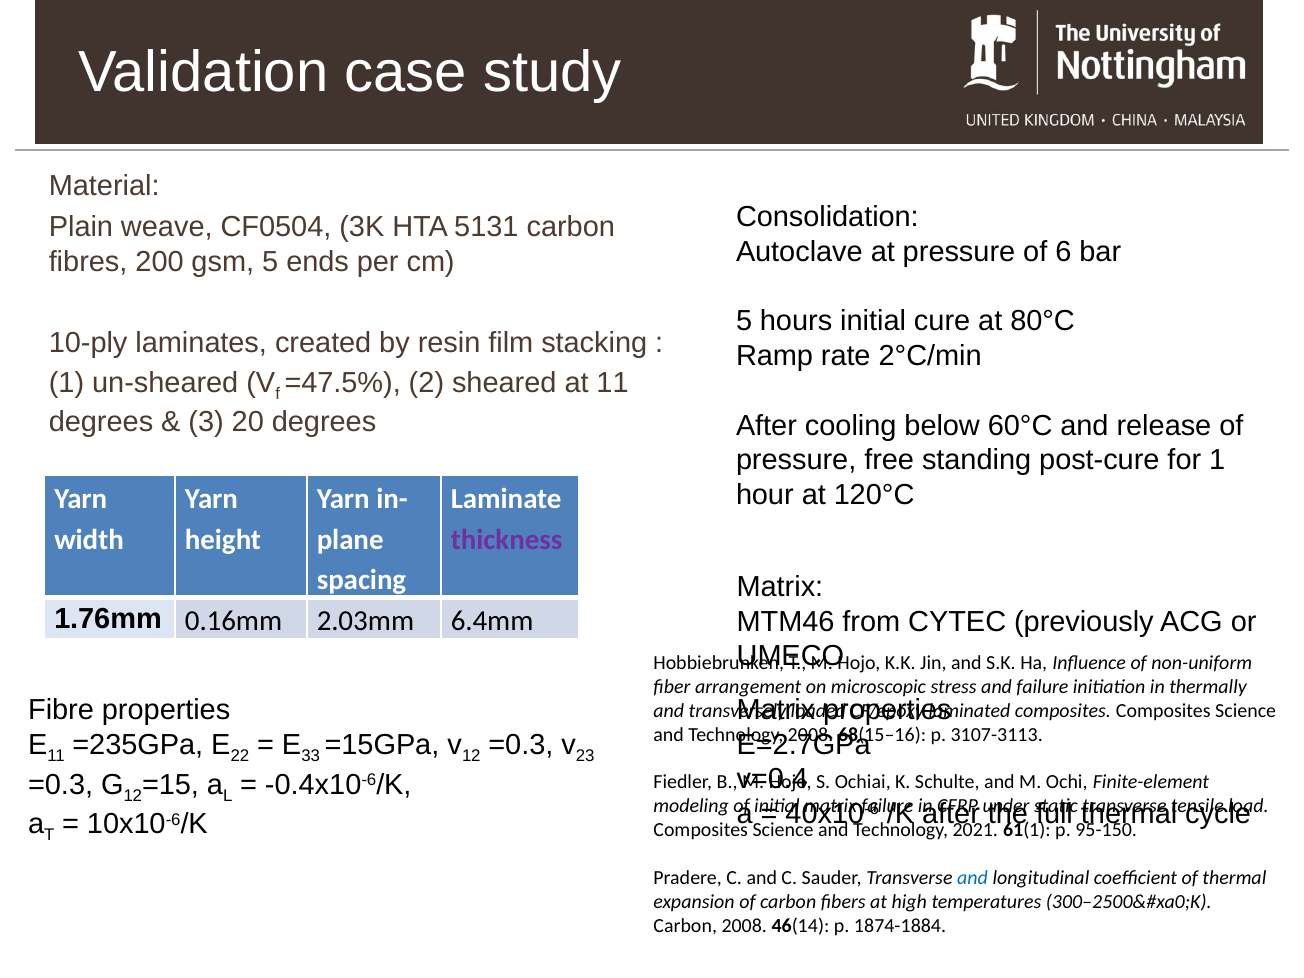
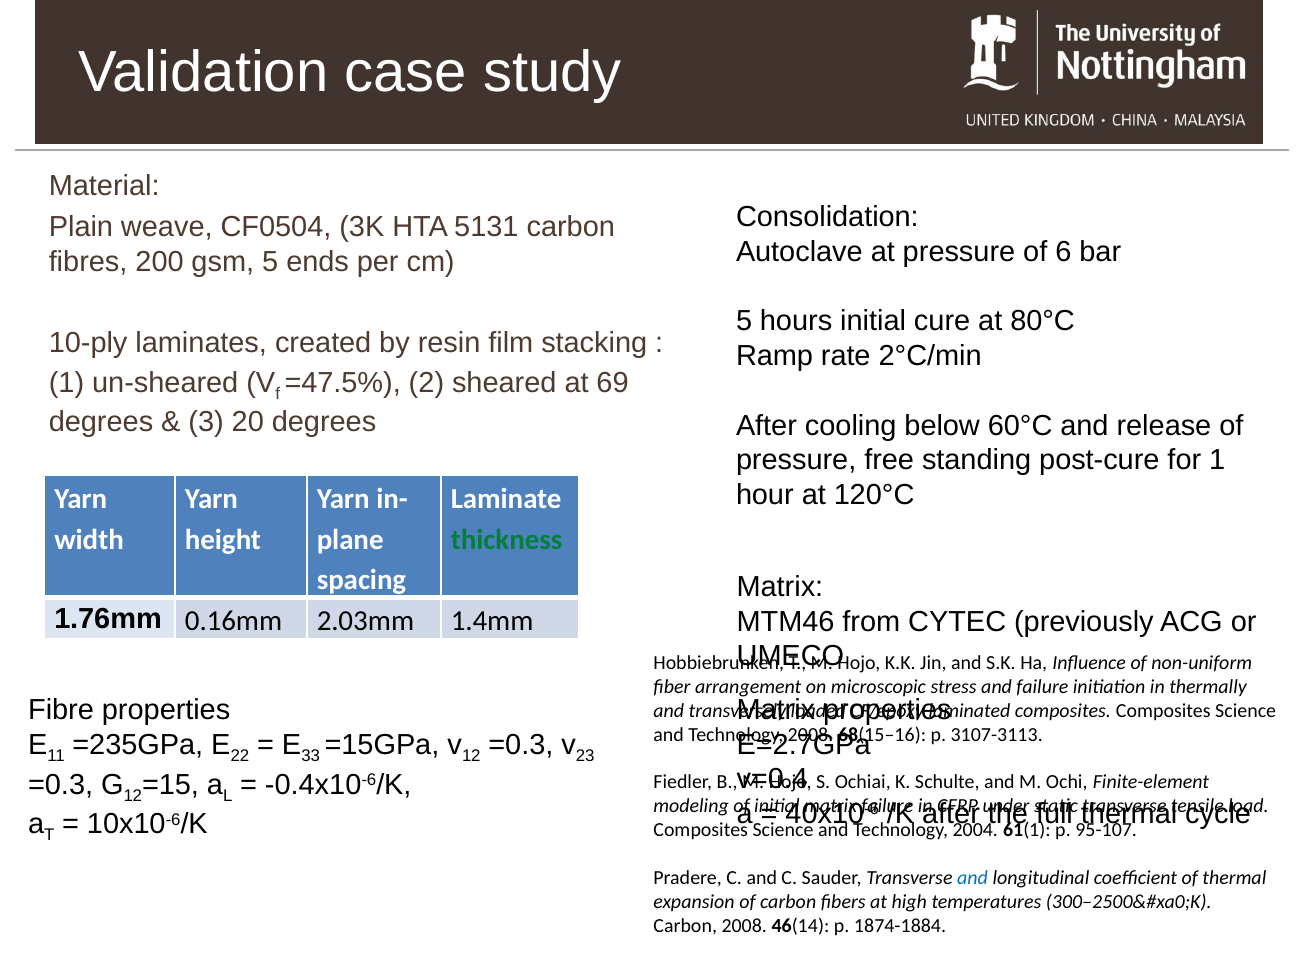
at 11: 11 -> 69
thickness colour: purple -> green
6.4mm: 6.4mm -> 1.4mm
2021: 2021 -> 2004
95-150: 95-150 -> 95-107
